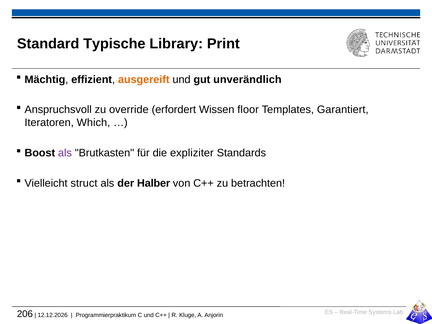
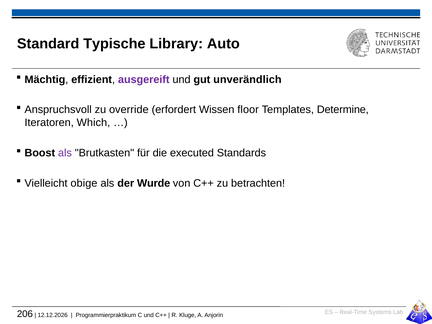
Print: Print -> Auto
ausgereift colour: orange -> purple
Garantiert: Garantiert -> Determine
expliziter: expliziter -> executed
struct: struct -> obige
Halber: Halber -> Wurde
